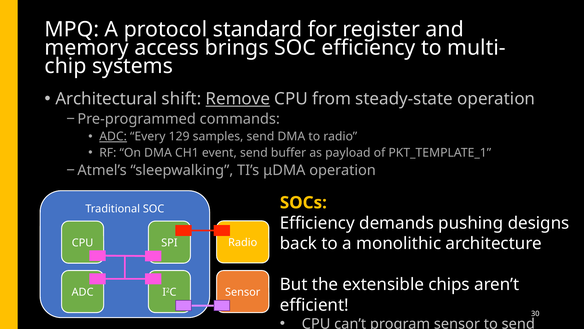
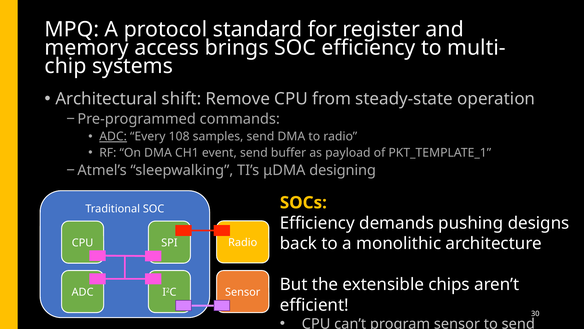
Remove underline: present -> none
129: 129 -> 108
μDMA operation: operation -> designing
